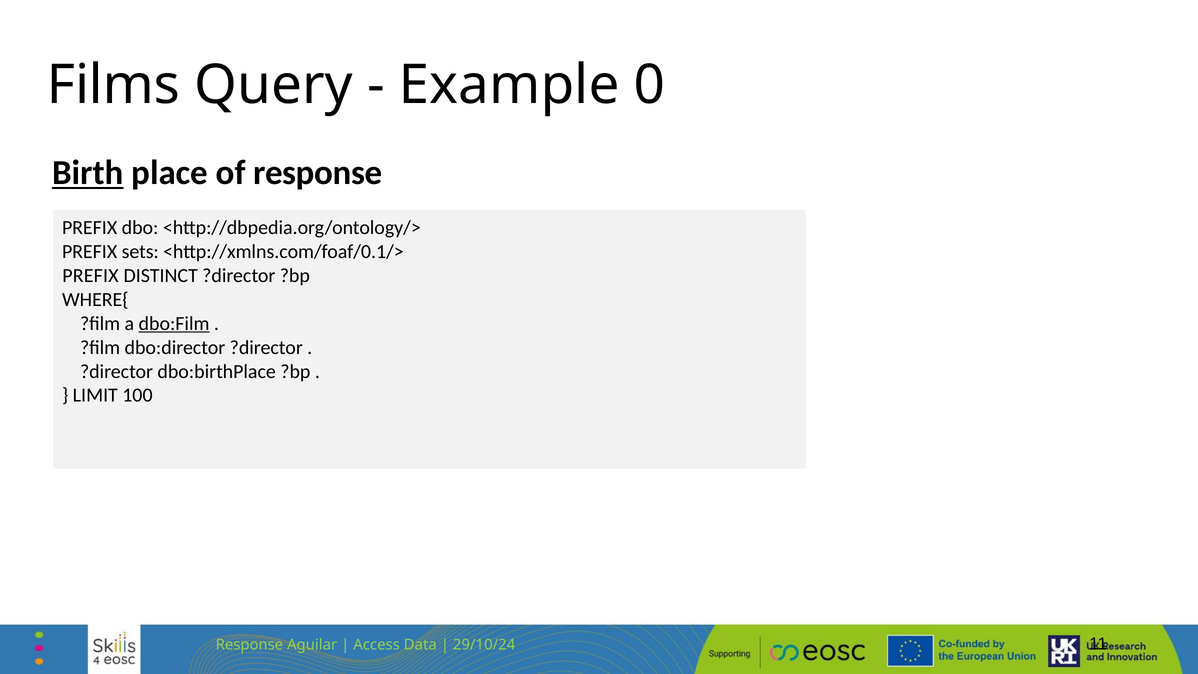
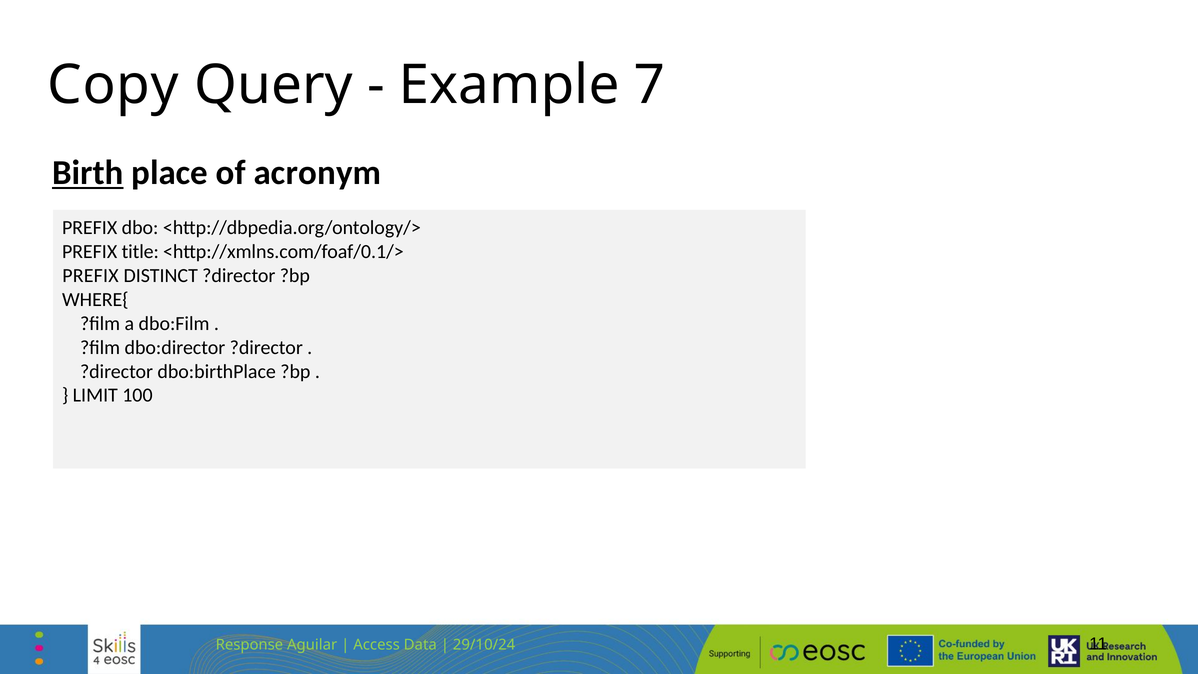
Films: Films -> Copy
0: 0 -> 7
of response: response -> acronym
sets: sets -> title
dbo:Film underline: present -> none
